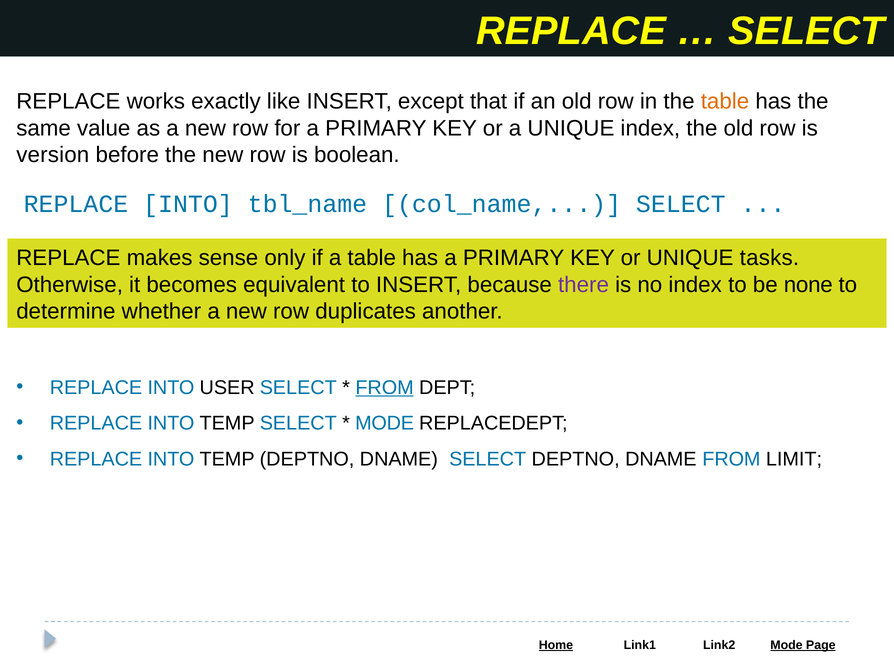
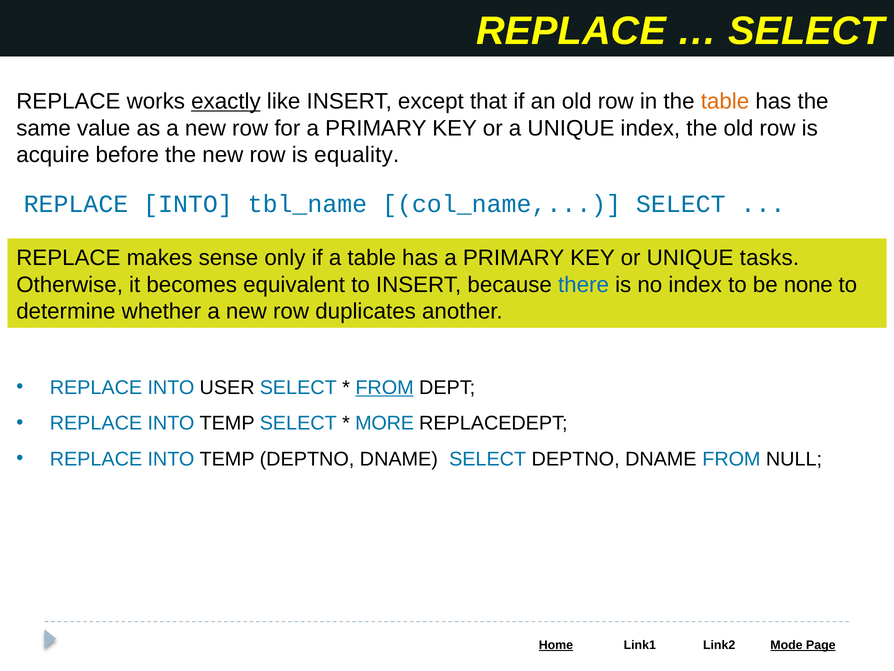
exactly underline: none -> present
version: version -> acquire
boolean: boolean -> equality
there colour: purple -> blue
MODE at (385, 423): MODE -> MORE
LIMIT: LIMIT -> NULL
